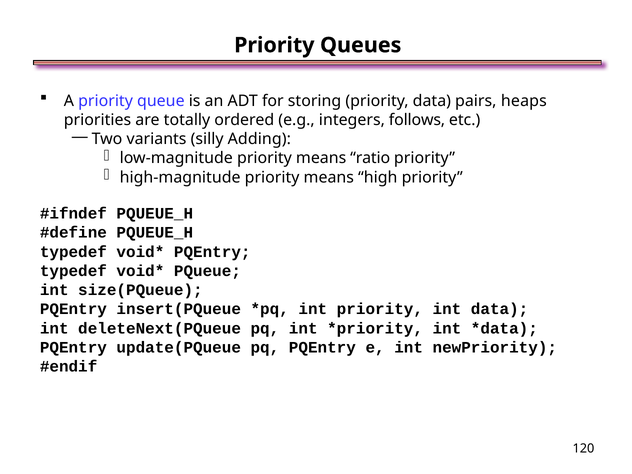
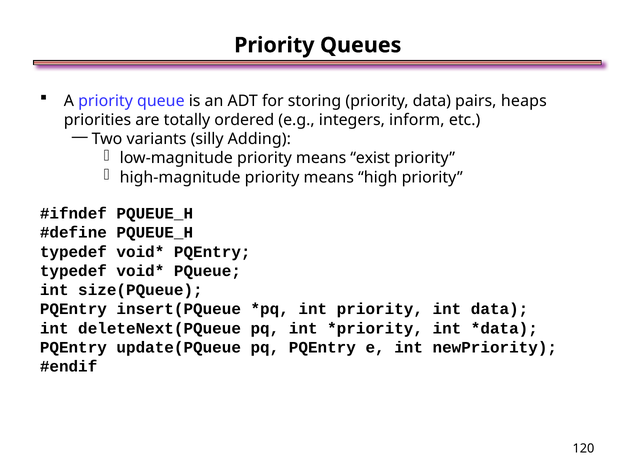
follows: follows -> inform
ratio: ratio -> exist
